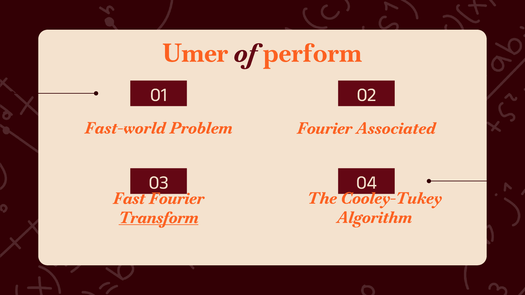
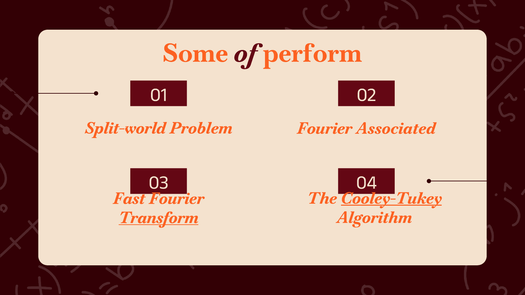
Umer: Umer -> Some
Fast-world: Fast-world -> Split-world
Cooley-Tukey underline: none -> present
